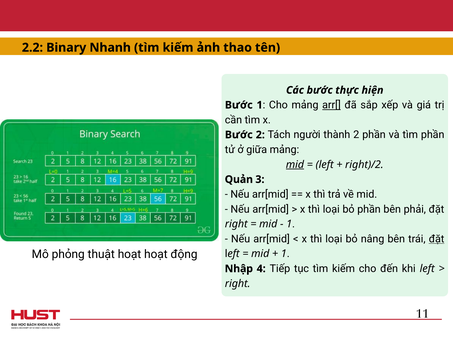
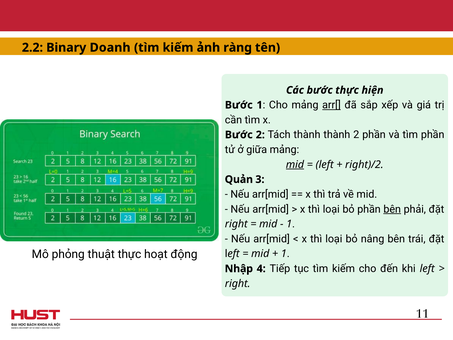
Nhanh: Nhanh -> Doanh
thao: thao -> ràng
Tách người: người -> thành
bên at (392, 209) underline: none -> present
đặt at (437, 239) underline: present -> none
thuật hoạt: hoạt -> thực
